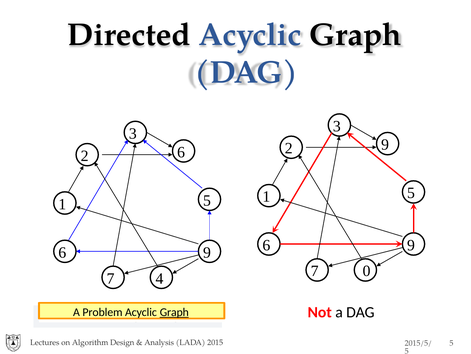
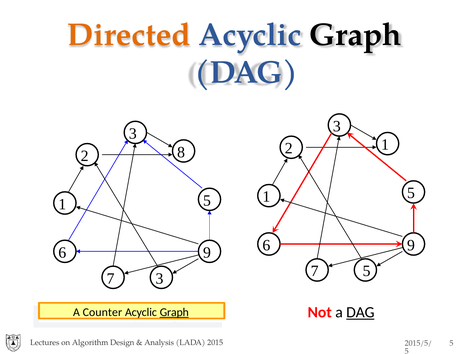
Directed colour: black -> orange
2 9: 9 -> 1
2 6: 6 -> 8
7 0: 0 -> 5
7 4: 4 -> 3
DAG at (360, 312) underline: none -> present
Problem: Problem -> Counter
